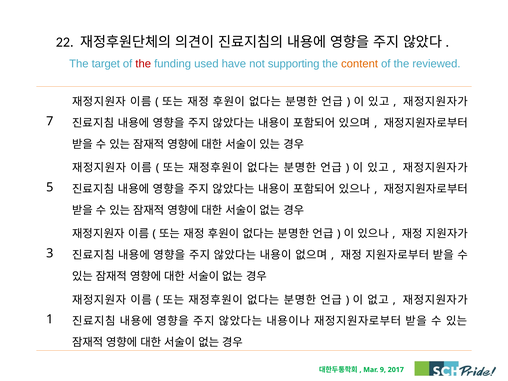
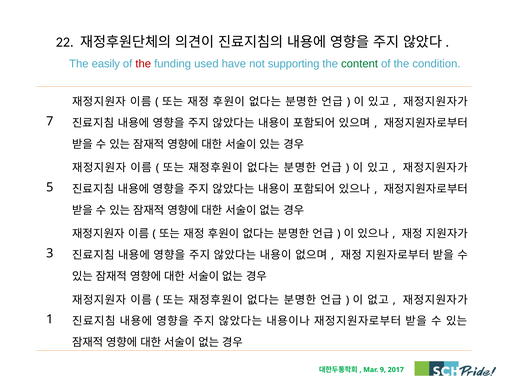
target: target -> easily
content colour: orange -> green
reviewed: reviewed -> condition
